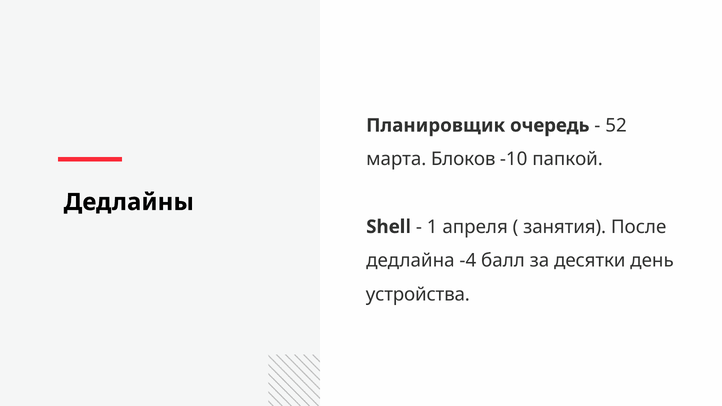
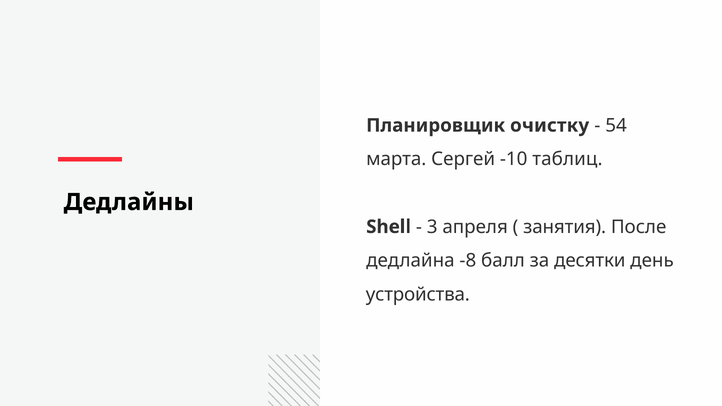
очередь: очередь -> очистку
52: 52 -> 54
Блоков: Блоков -> Сергей
папкой: папкой -> таблиц
1: 1 -> 3
-4: -4 -> -8
